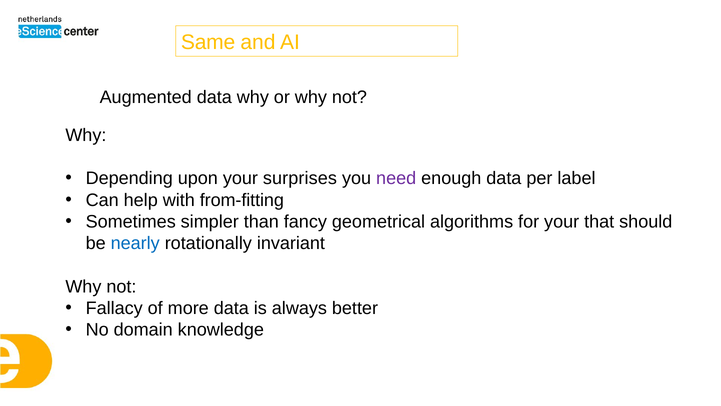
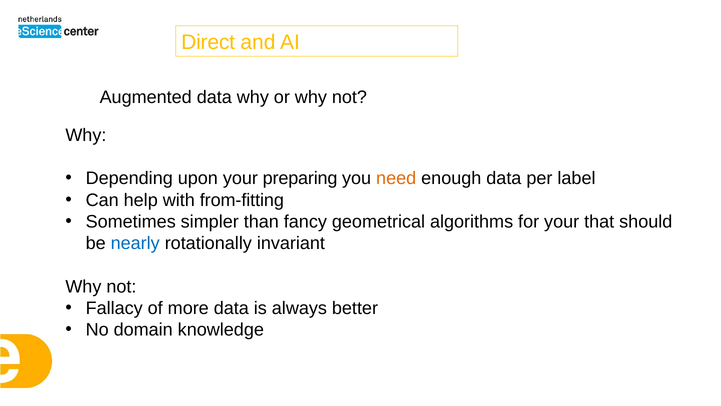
Same: Same -> Direct
surprises: surprises -> preparing
need colour: purple -> orange
